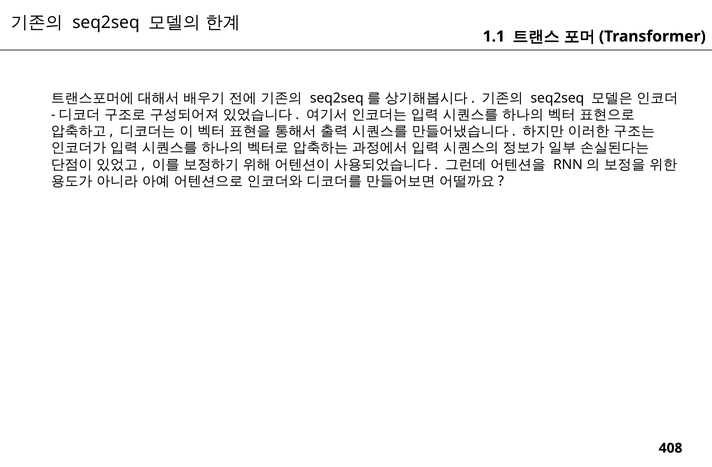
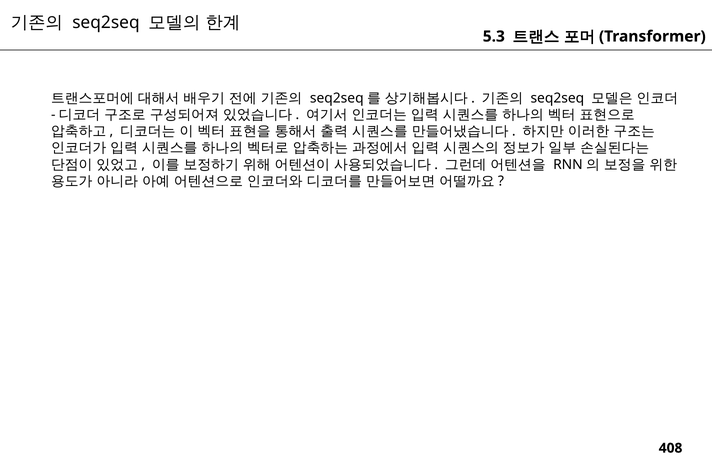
1.1: 1.1 -> 5.3
